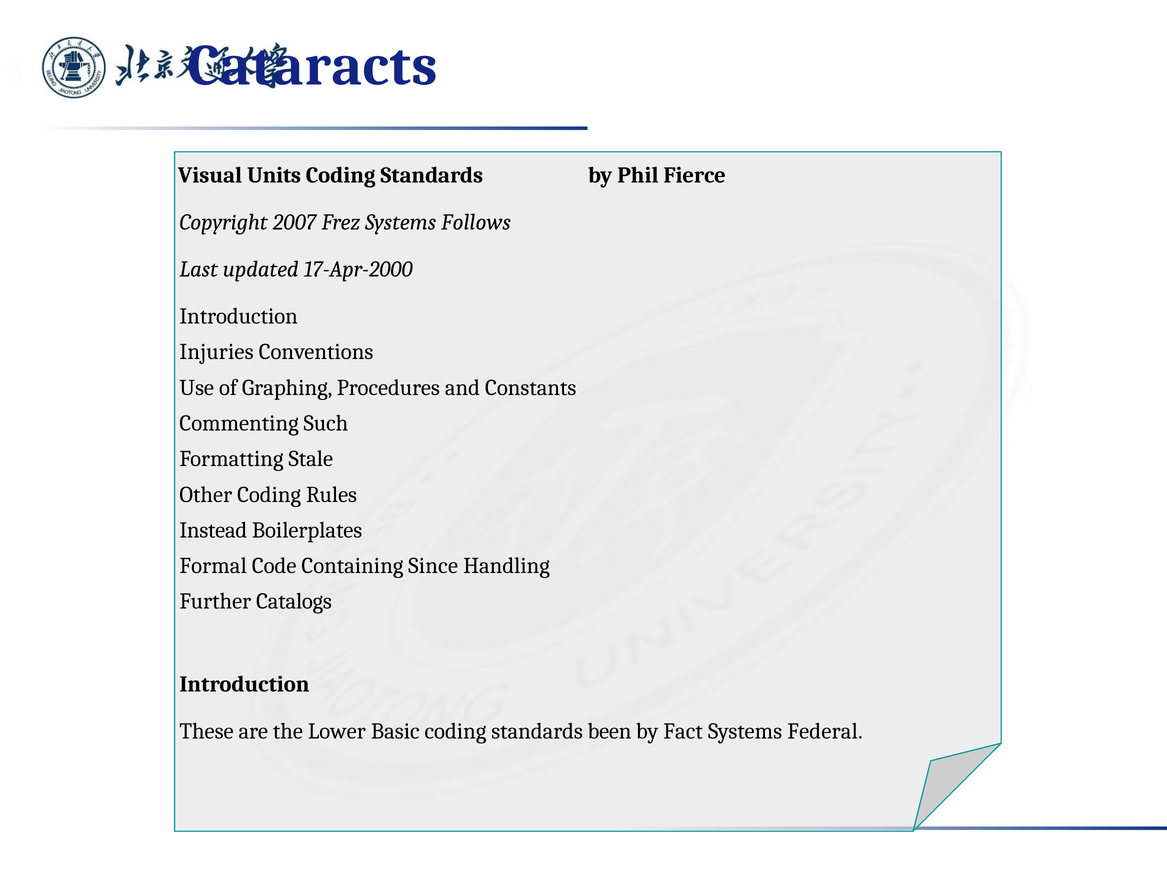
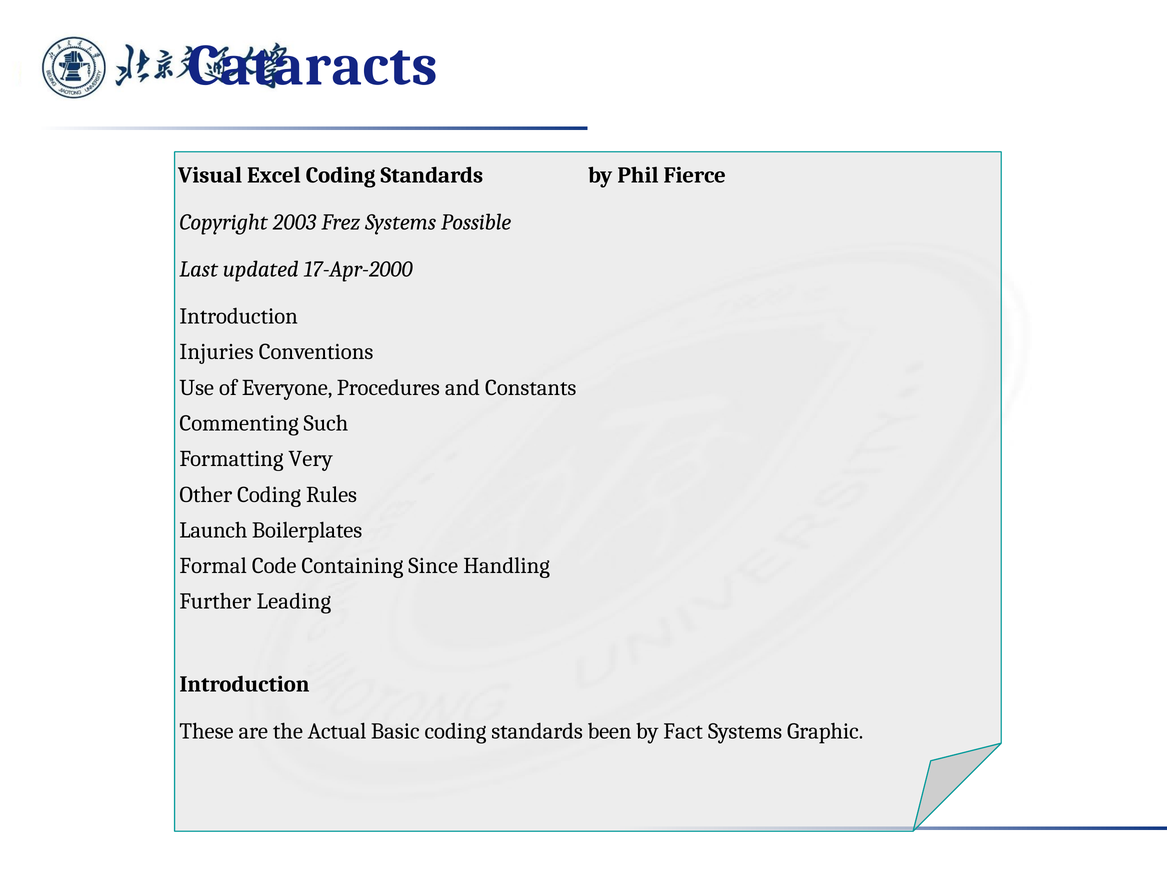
Units: Units -> Excel
2007: 2007 -> 2003
Follows: Follows -> Possible
Graphing: Graphing -> Everyone
Stale: Stale -> Very
Instead: Instead -> Launch
Catalogs: Catalogs -> Leading
Lower: Lower -> Actual
Federal: Federal -> Graphic
